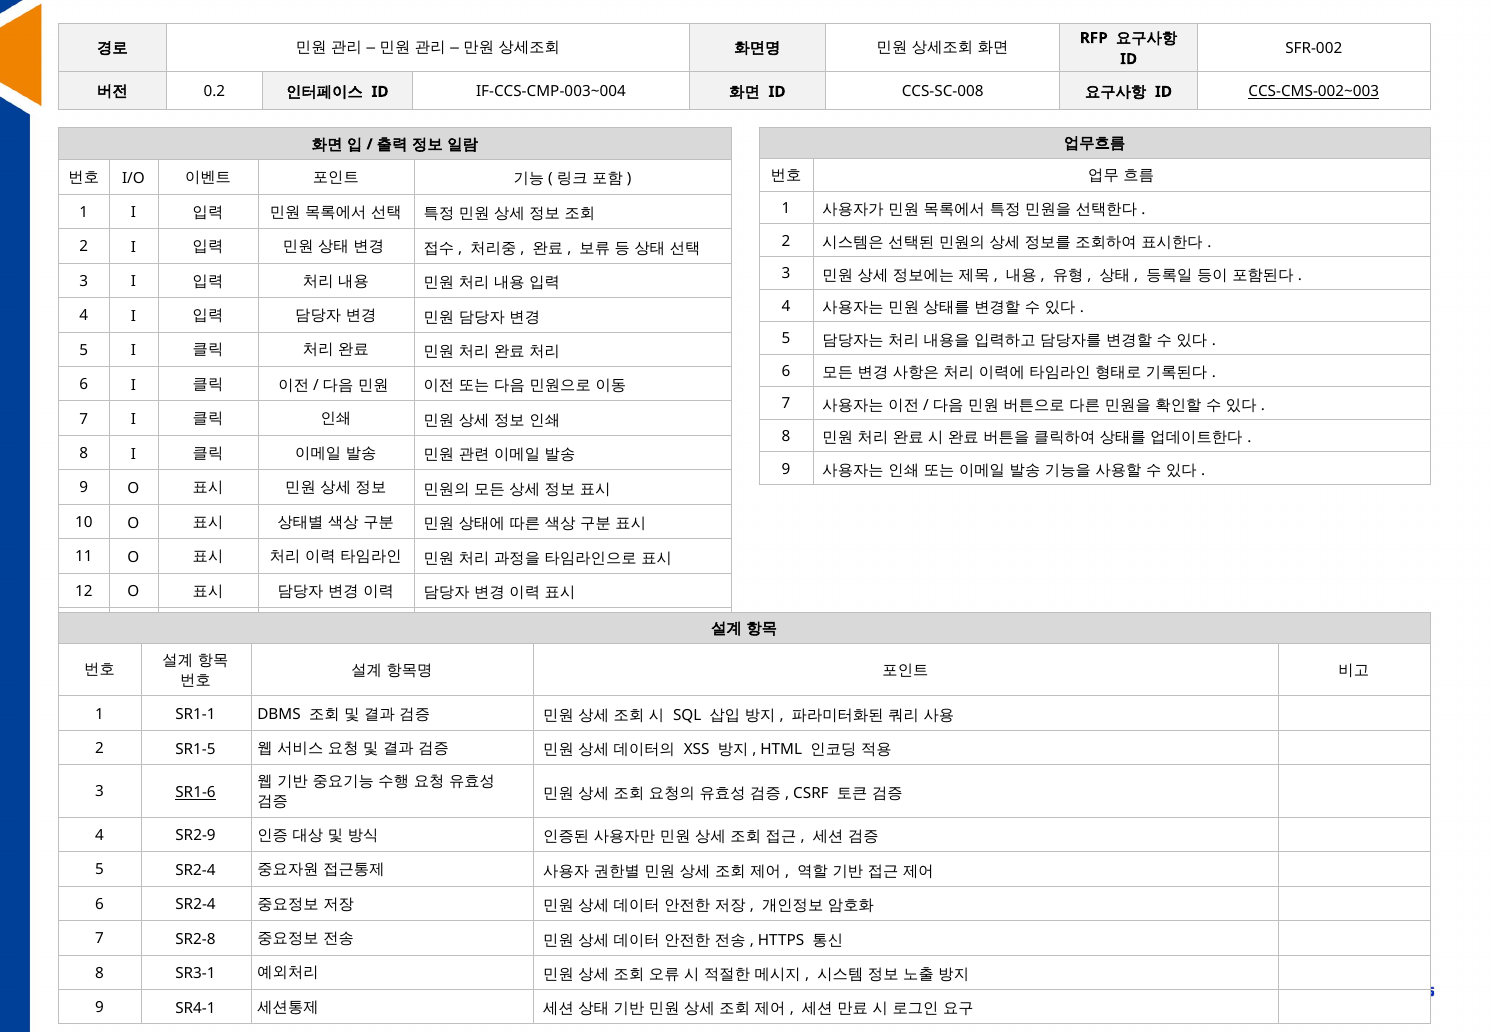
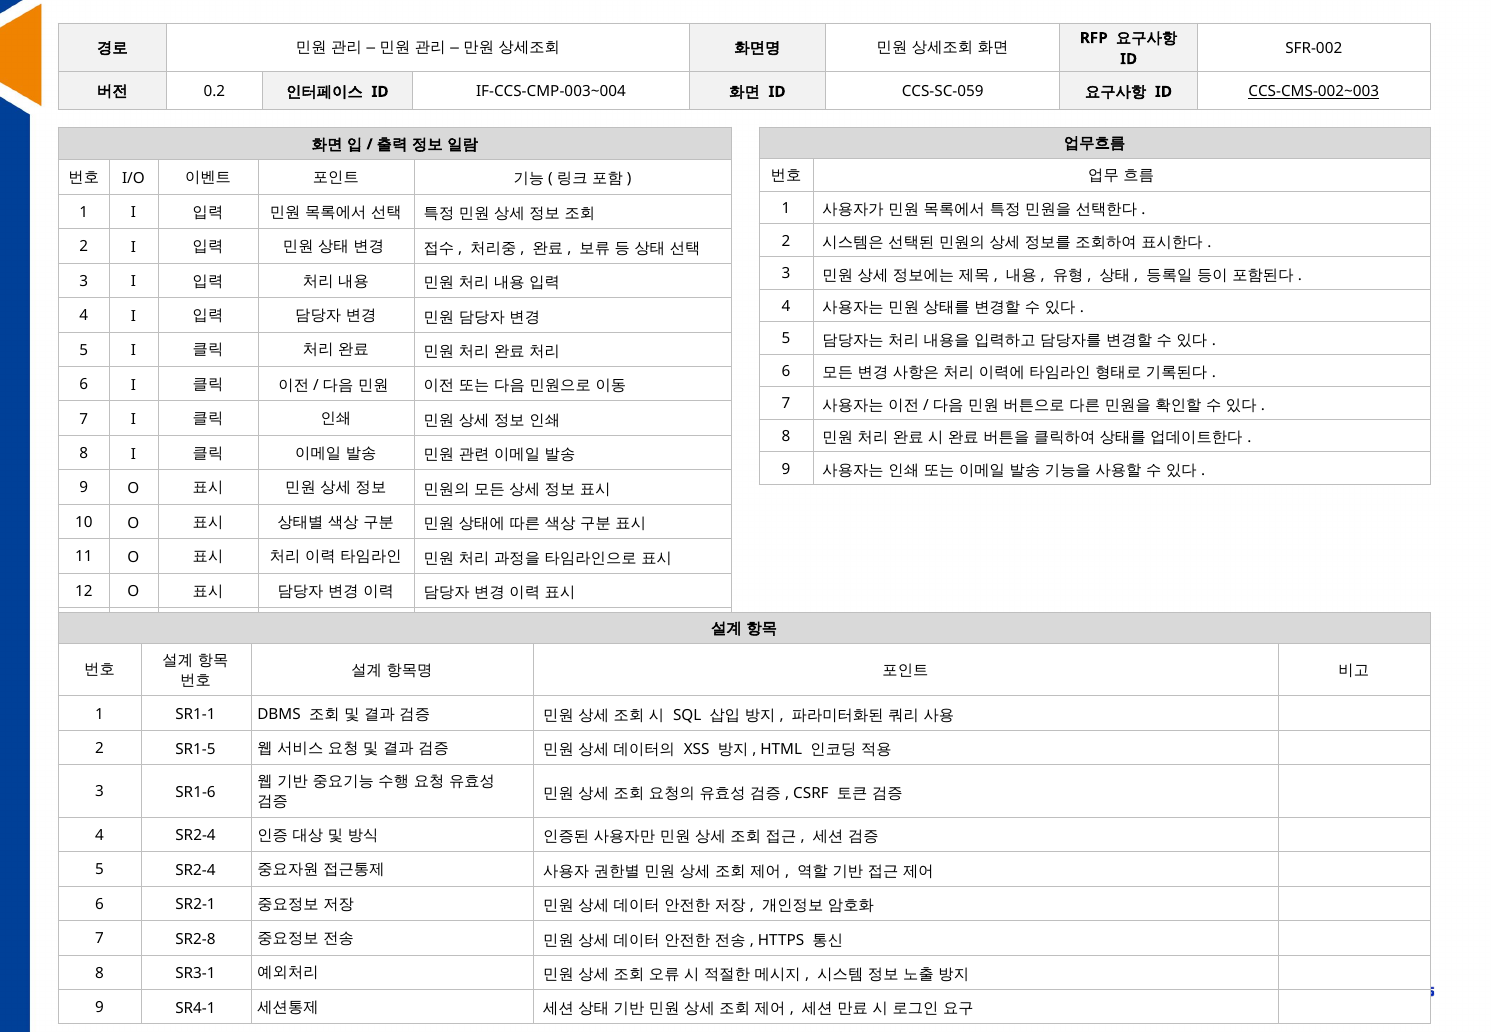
CCS-SC-008: CCS-SC-008 -> CCS-SC-059
SR1-6 underline: present -> none
4 SR2-9: SR2-9 -> SR2-4
6 SR2-4: SR2-4 -> SR2-1
